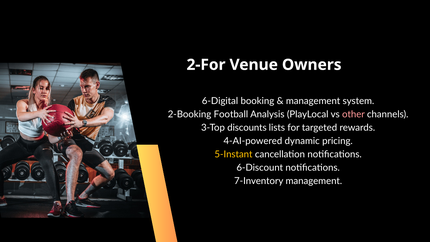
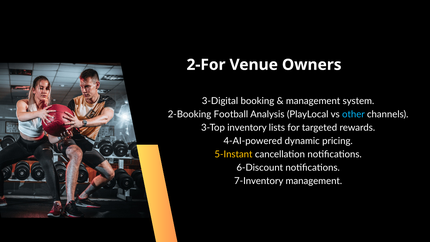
6-Digital: 6-Digital -> 3-Digital
other colour: pink -> light blue
discounts: discounts -> inventory
